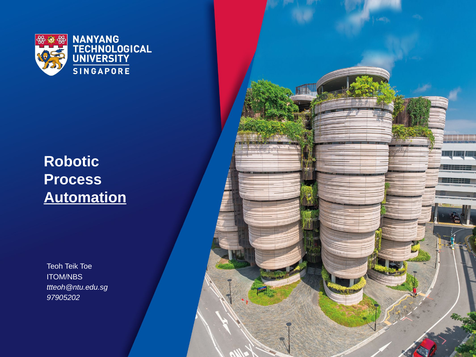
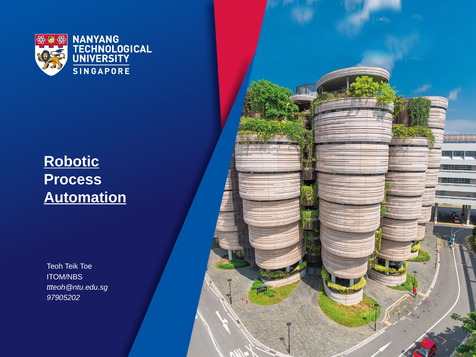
Robotic underline: none -> present
